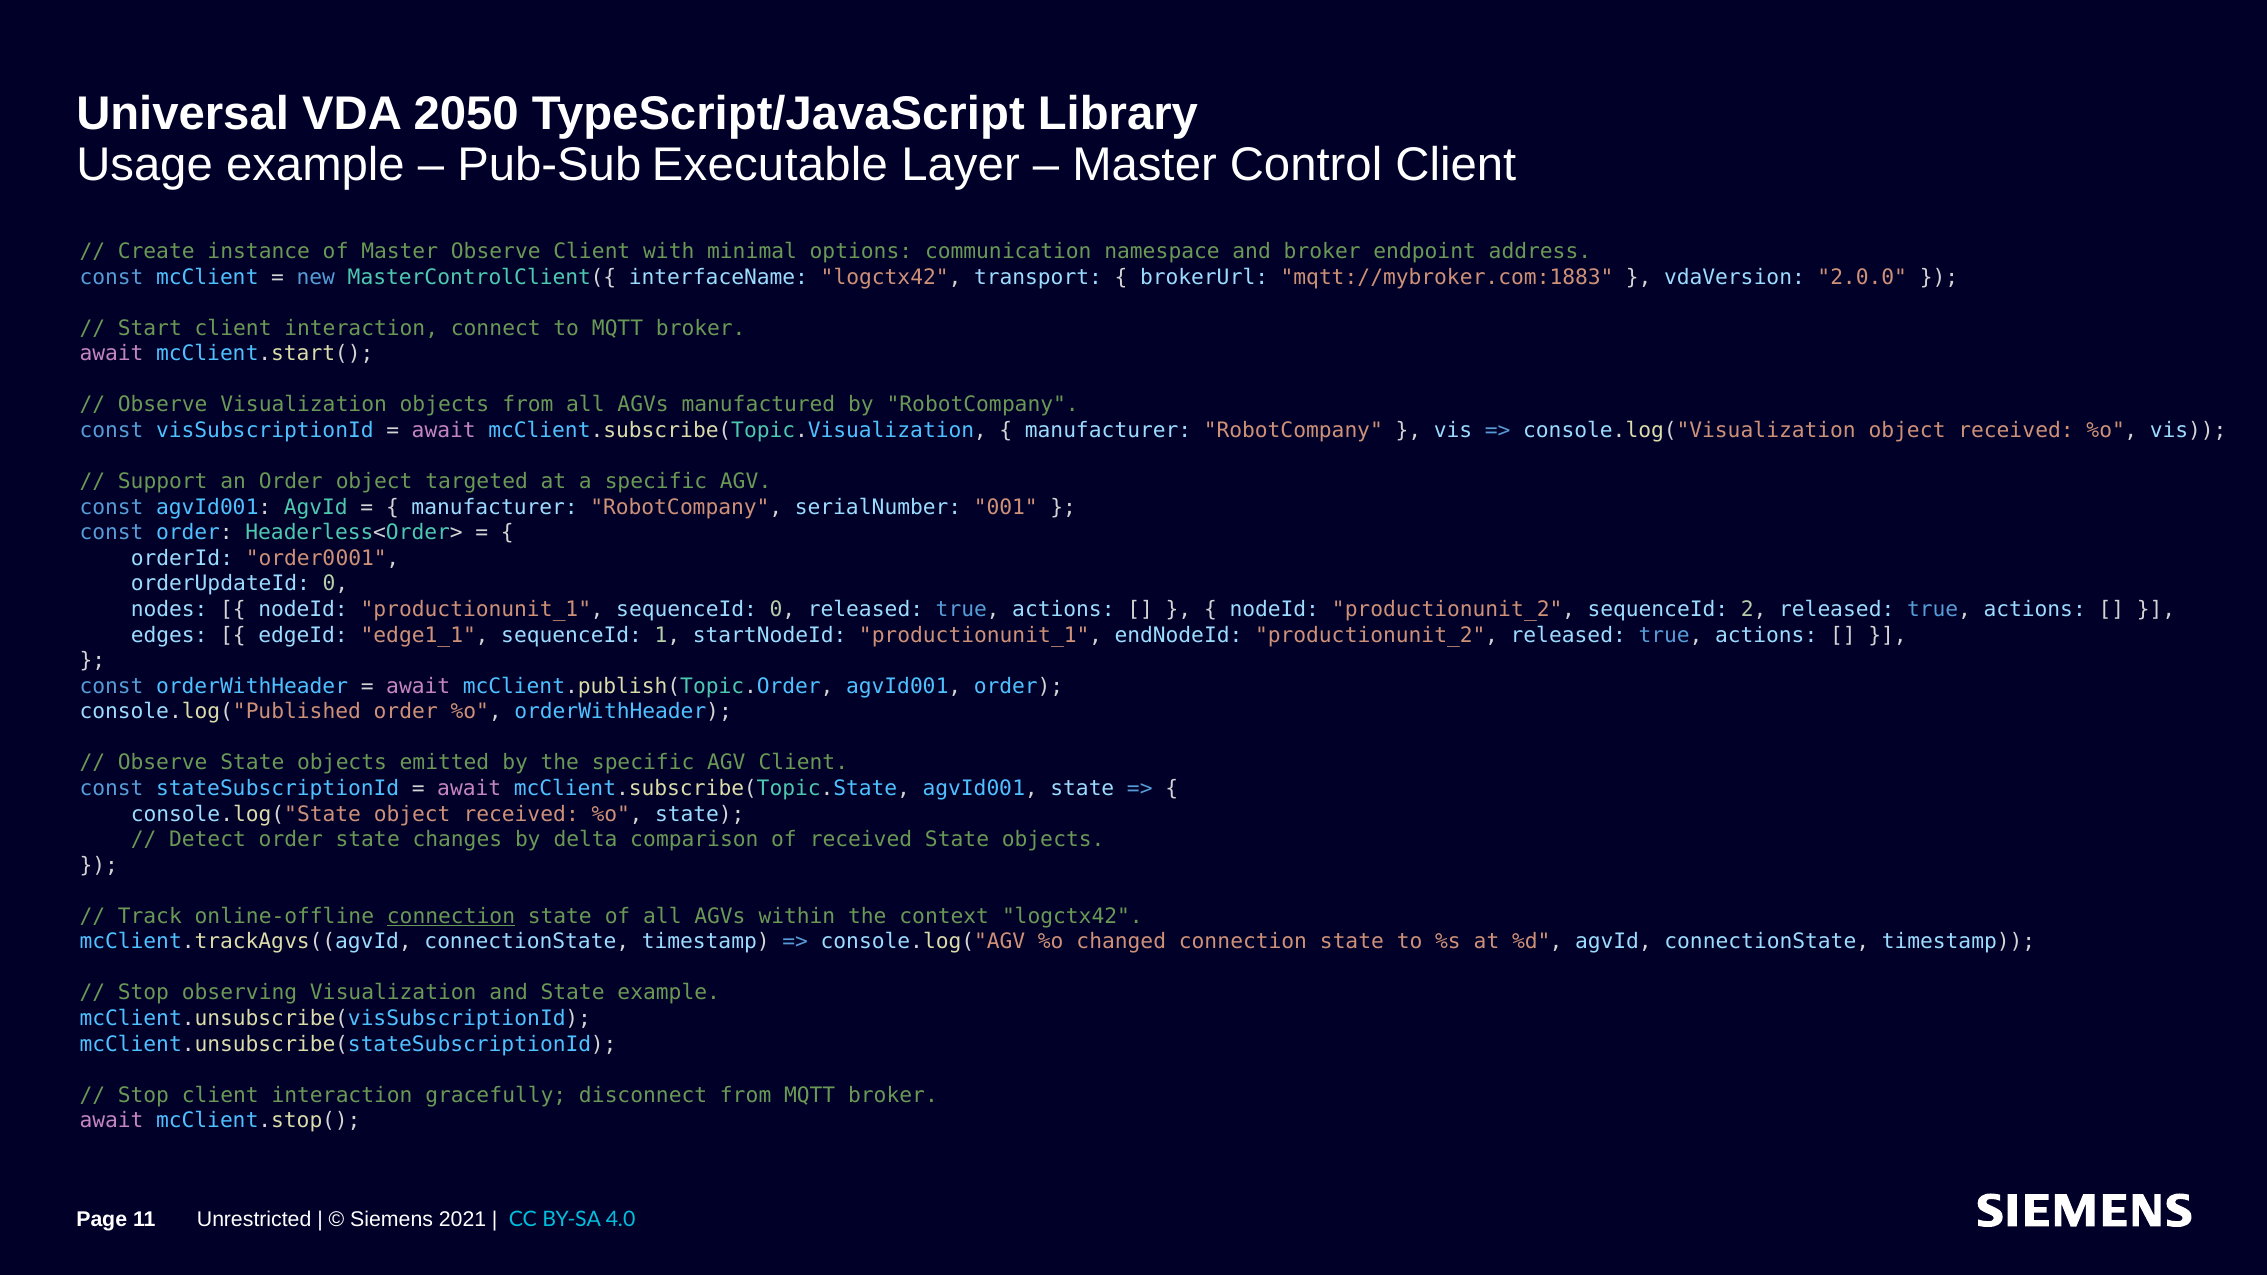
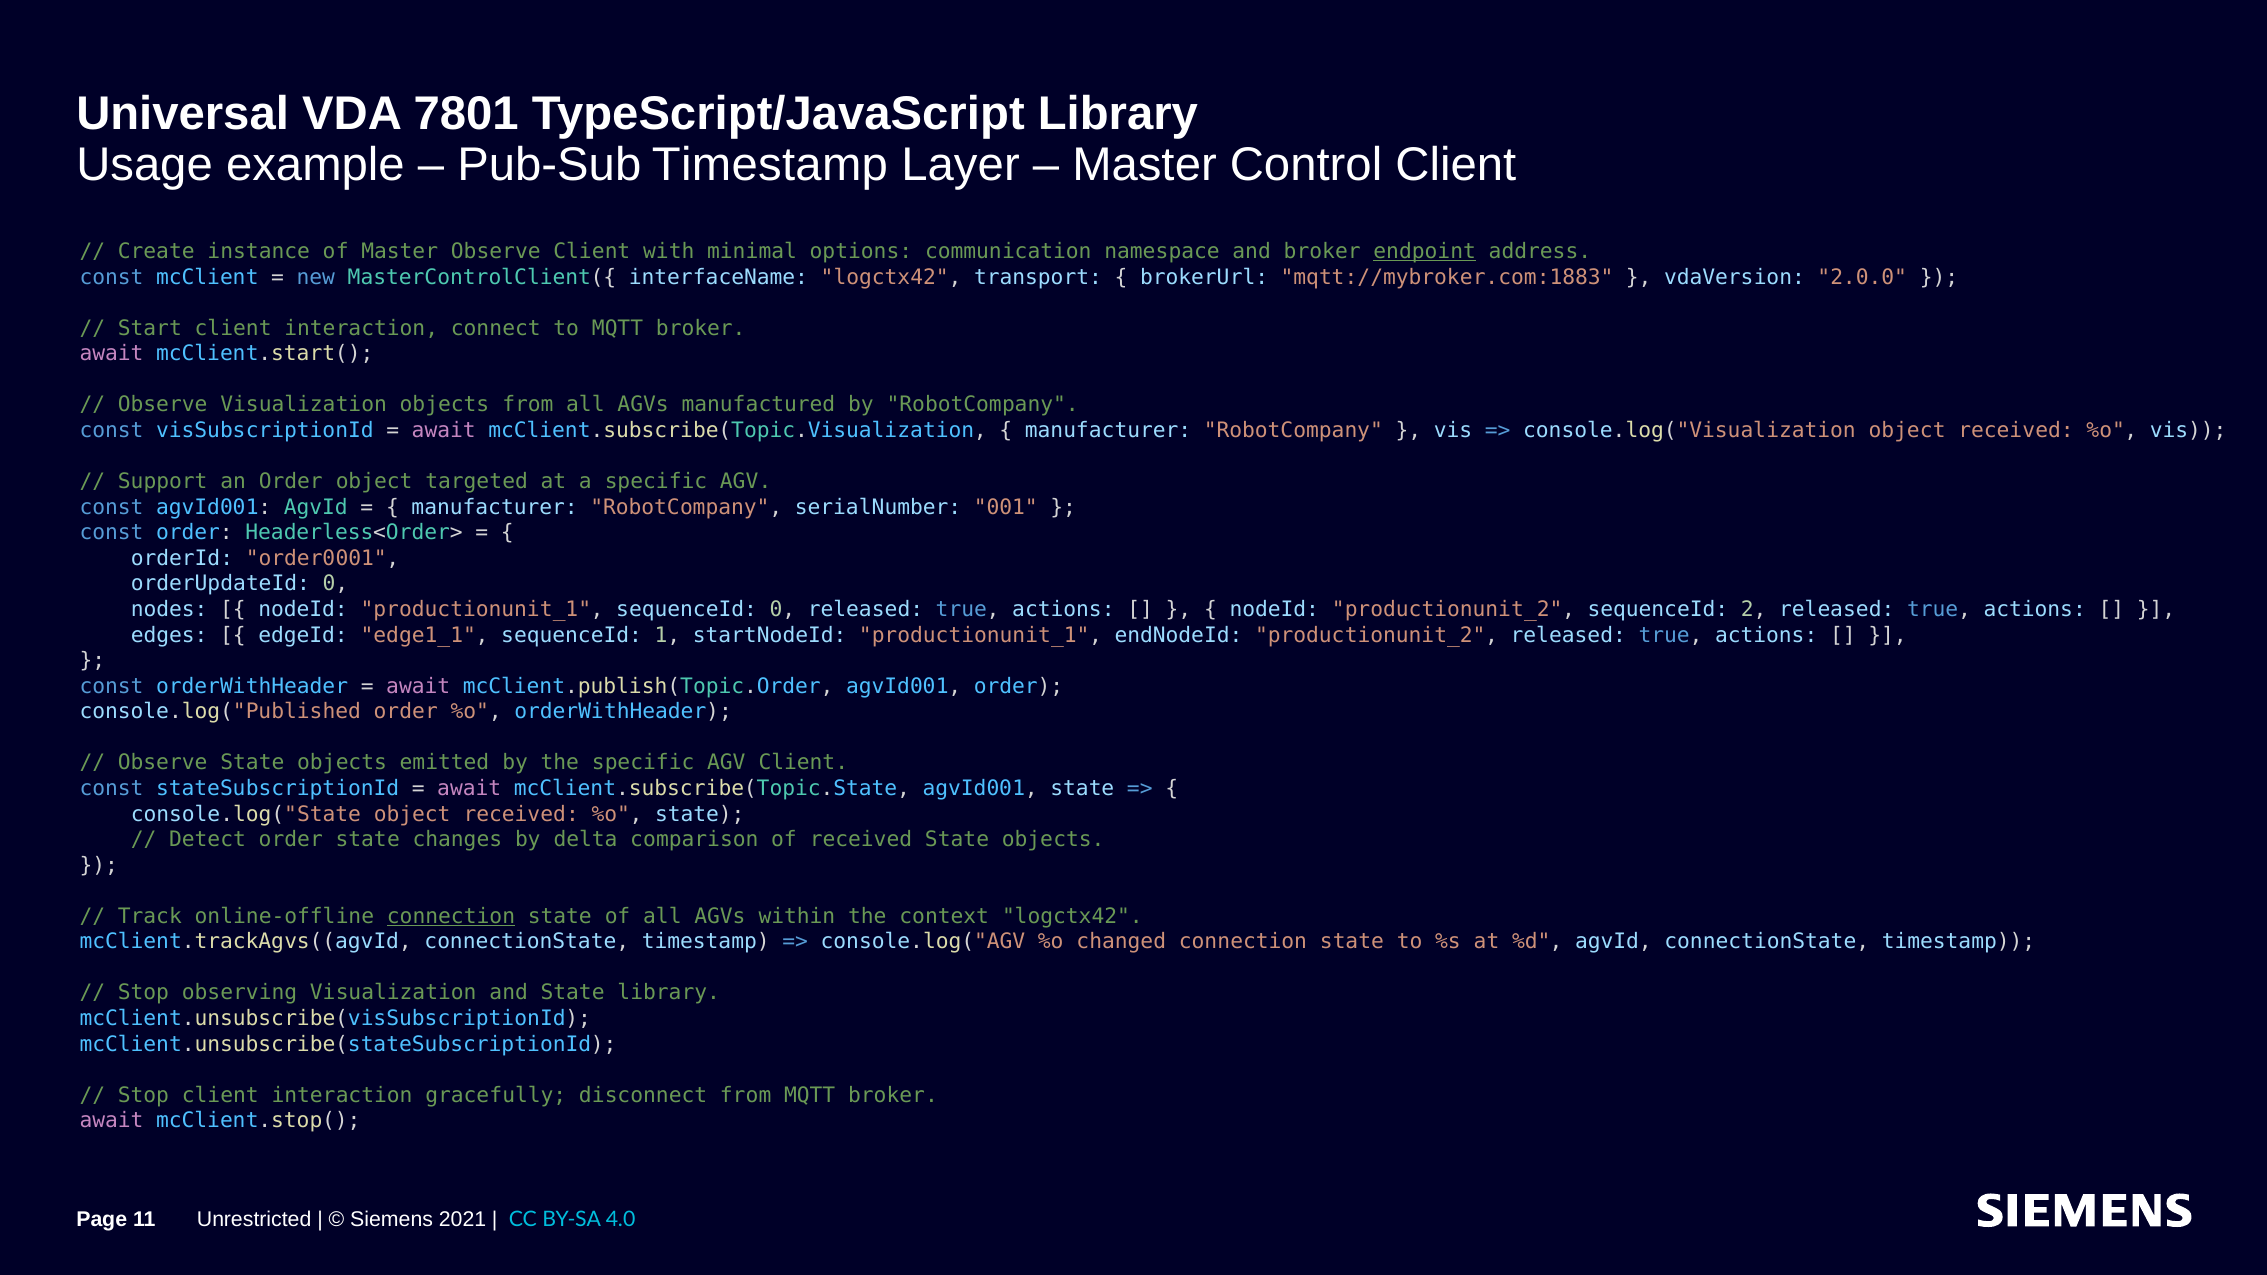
2050: 2050 -> 7801
Pub-Sub Executable: Executable -> Timestamp
endpoint underline: none -> present
State example: example -> library
